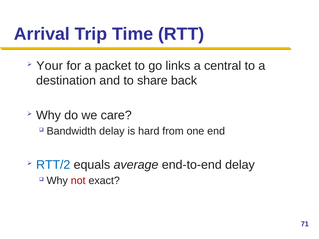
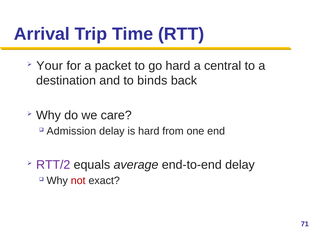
go links: links -> hard
share: share -> binds
Bandwidth: Bandwidth -> Admission
RTT/2 colour: blue -> purple
